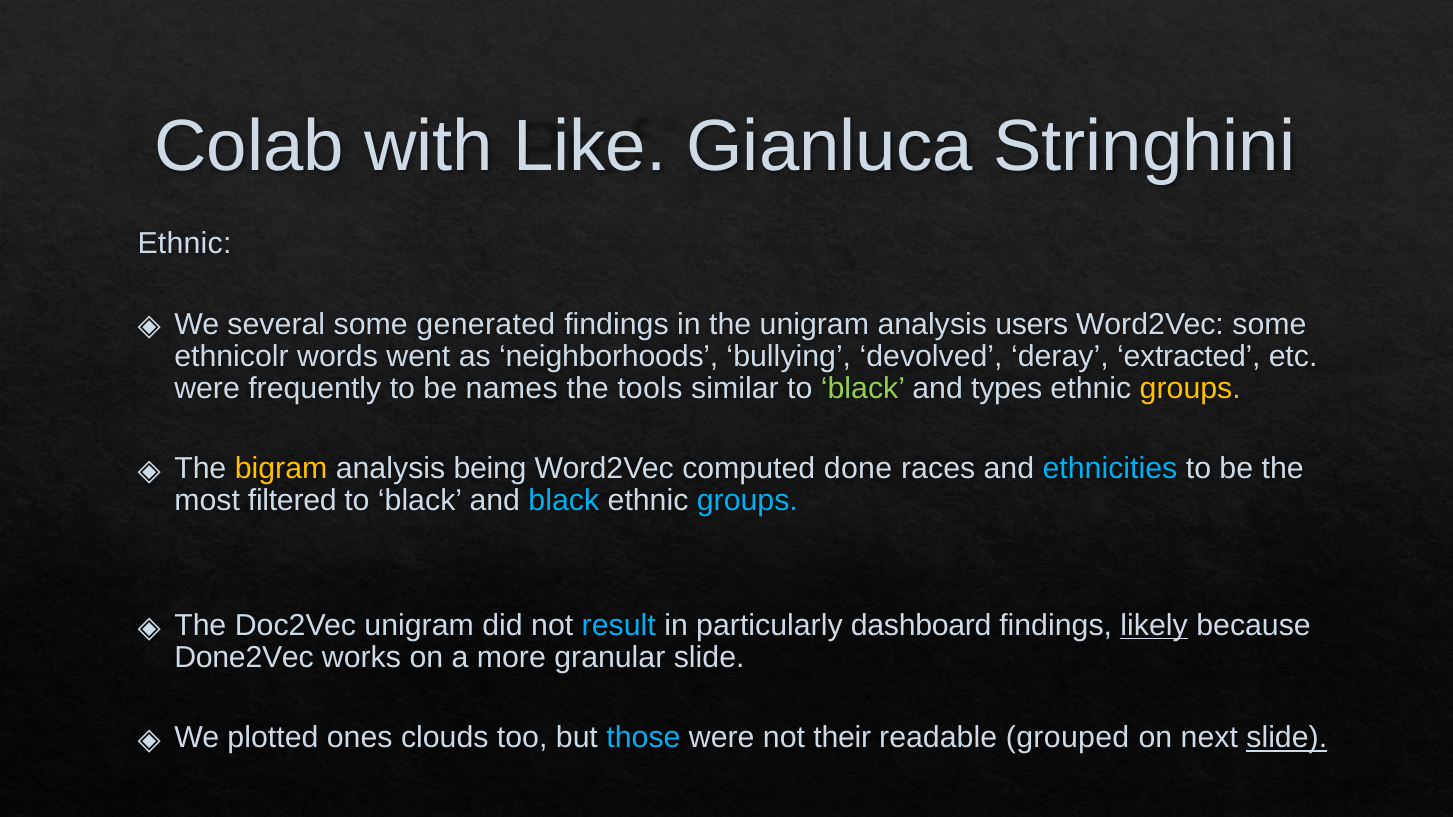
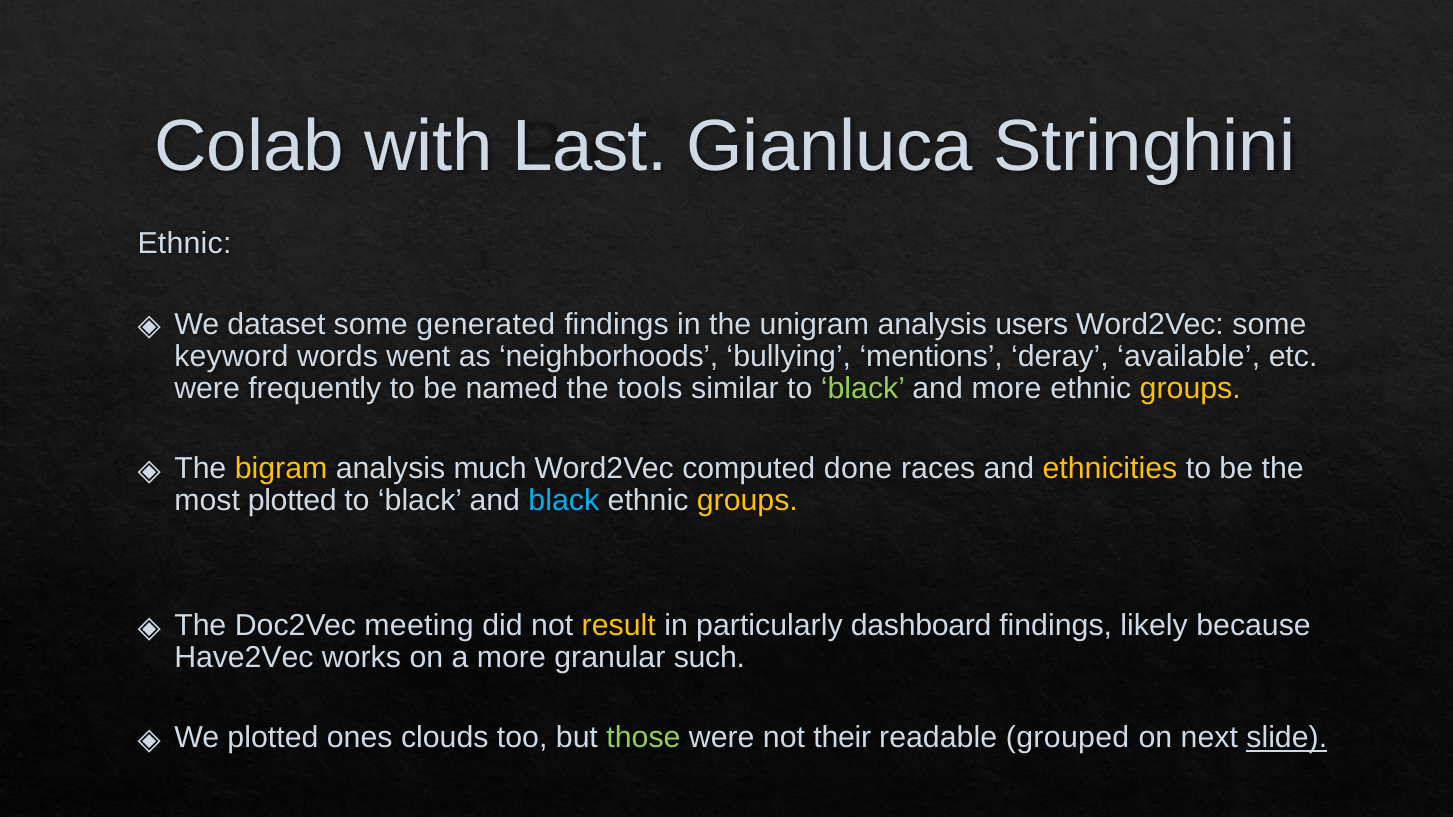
Like: Like -> Last
several: several -> dataset
ethnicolr: ethnicolr -> keyword
devolved: devolved -> mentions
extracted: extracted -> available
names: names -> named
and types: types -> more
being: being -> much
ethnicities colour: light blue -> yellow
most filtered: filtered -> plotted
groups at (747, 501) colour: light blue -> yellow
Doc2Vec unigram: unigram -> meeting
result colour: light blue -> yellow
likely underline: present -> none
Done2Vec: Done2Vec -> Have2Vec
granular slide: slide -> such
those colour: light blue -> light green
